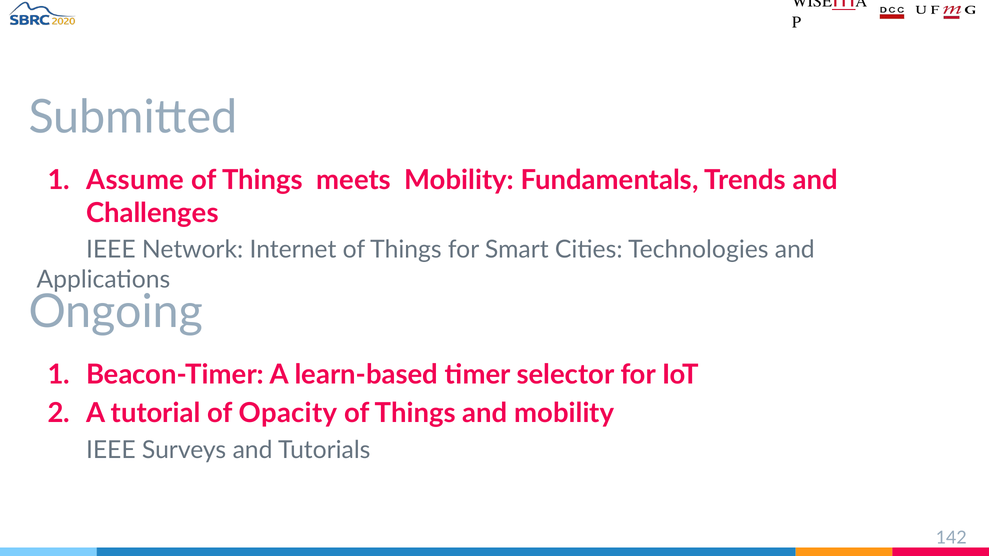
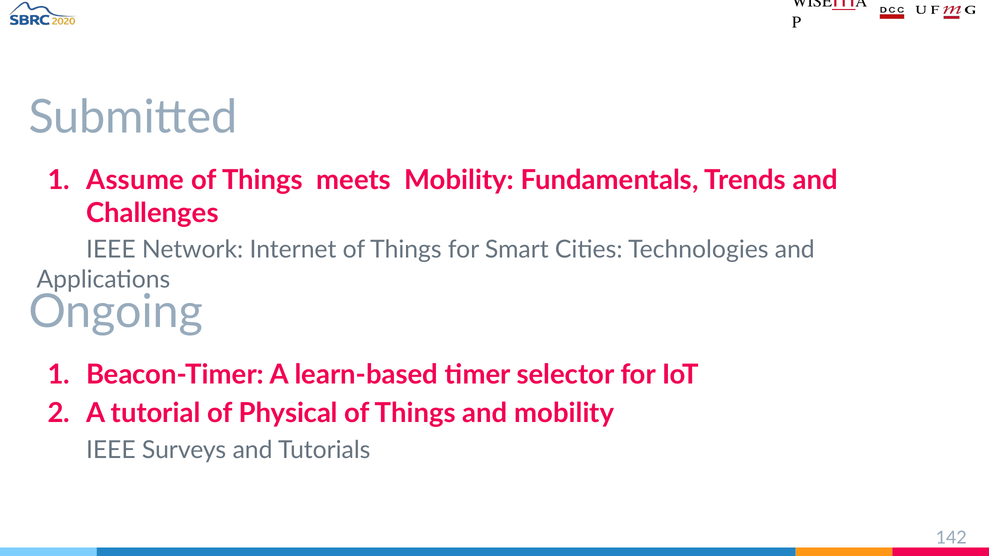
Opacity: Opacity -> Physical
